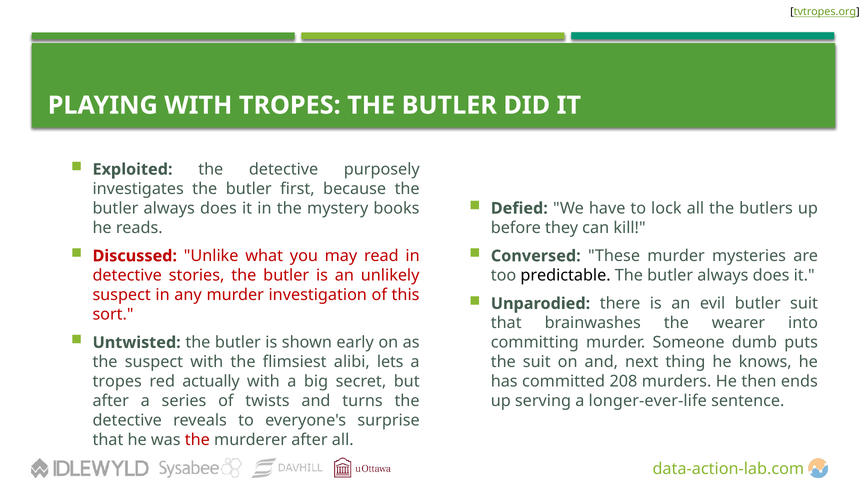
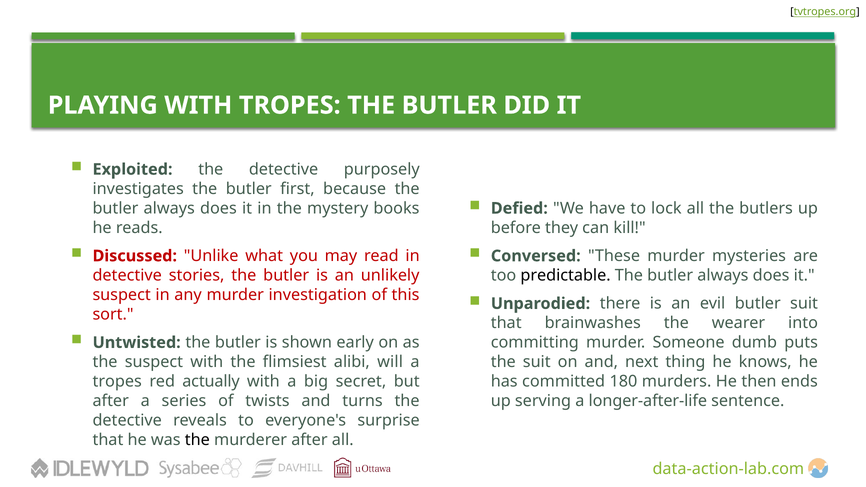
lets: lets -> will
208: 208 -> 180
longer-ever-life: longer-ever-life -> longer-after-life
the at (197, 440) colour: red -> black
